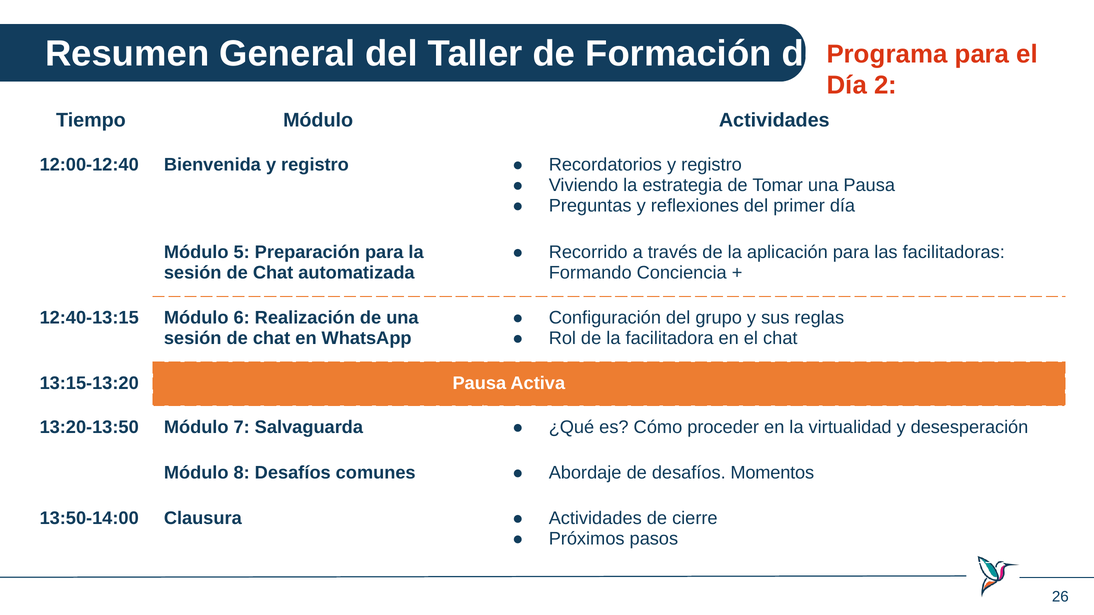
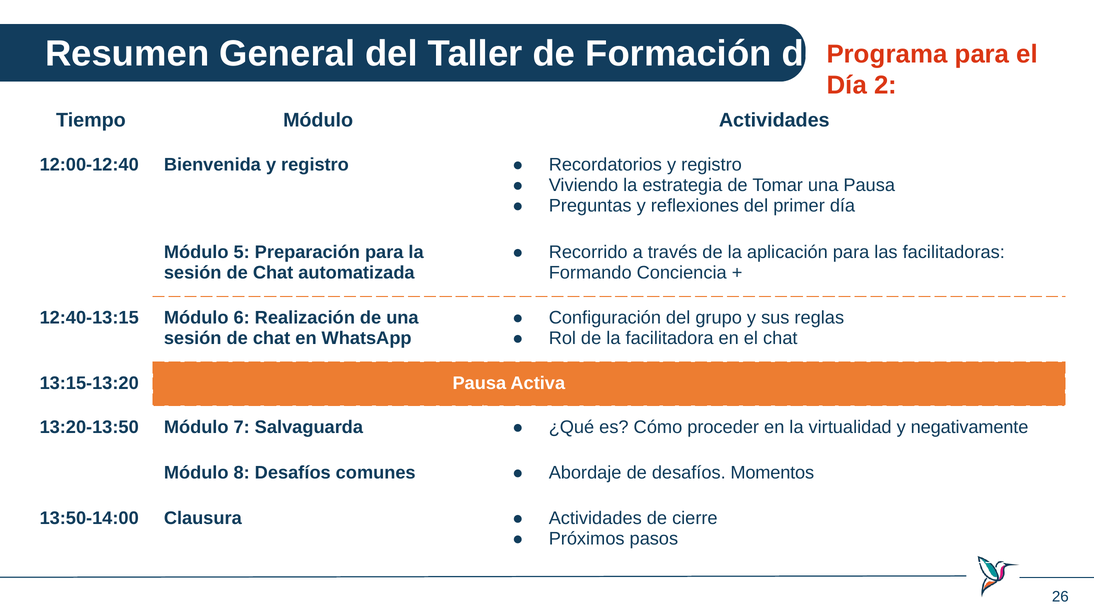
desesperación: desesperación -> negativamente
